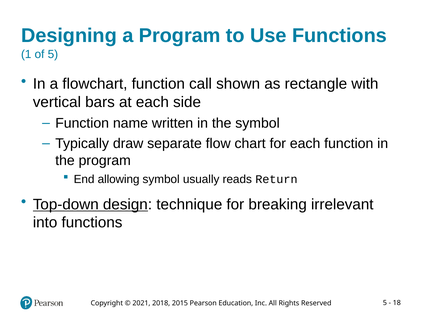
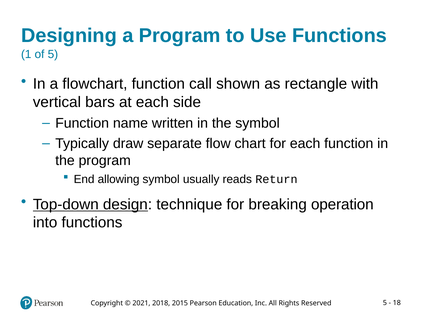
irrelevant: irrelevant -> operation
